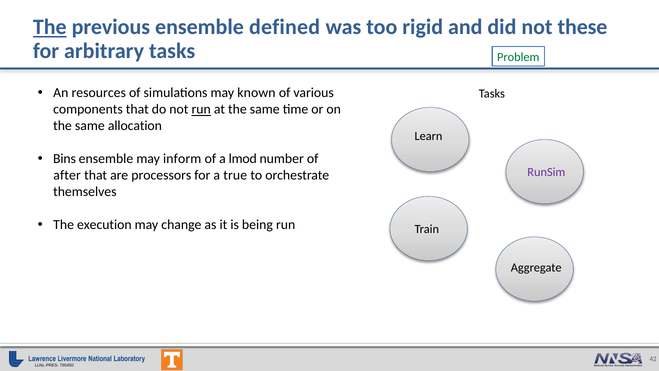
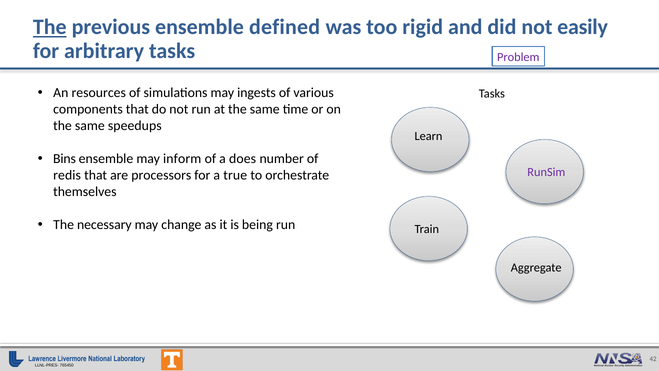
these: these -> easily
Problem colour: green -> purple
known: known -> ingests
run at (201, 109) underline: present -> none
allocation: allocation -> speedups
lmod: lmod -> does
after: after -> redis
execution: execution -> necessary
